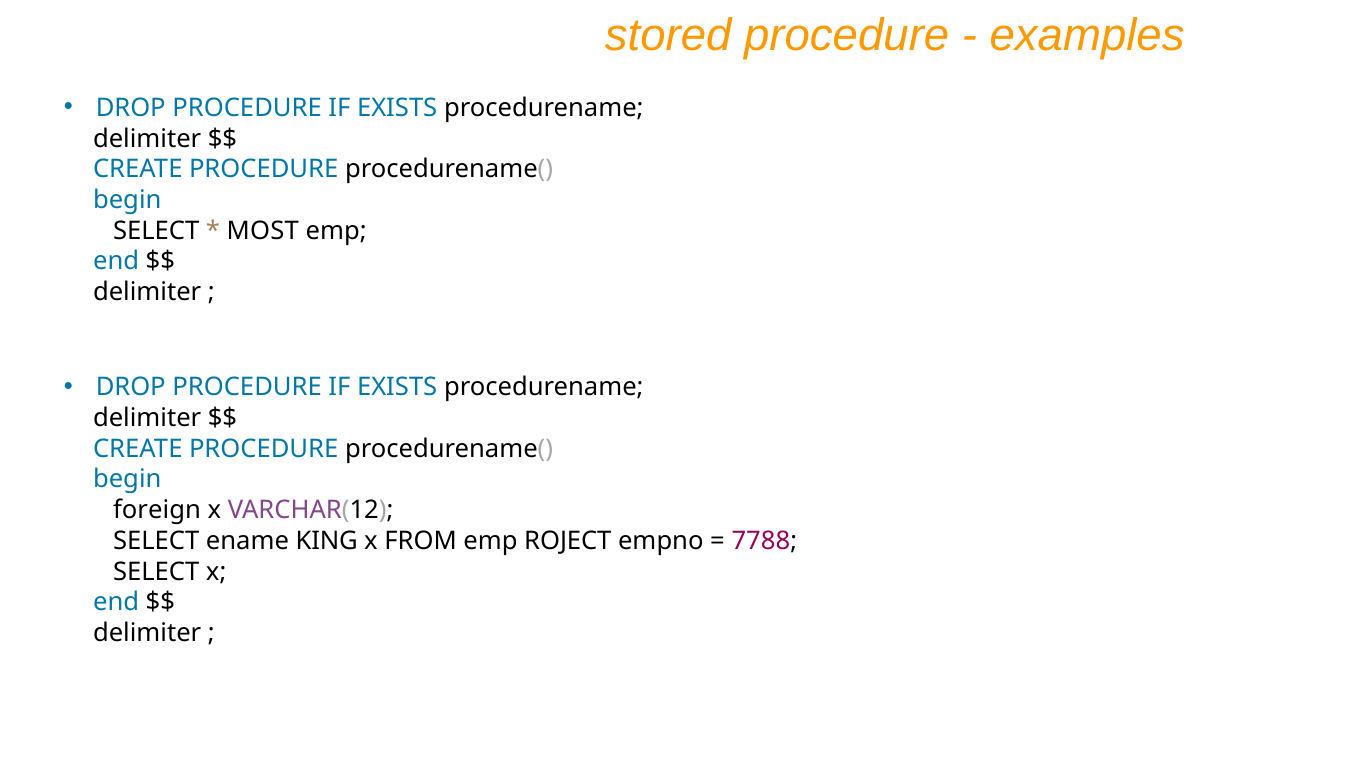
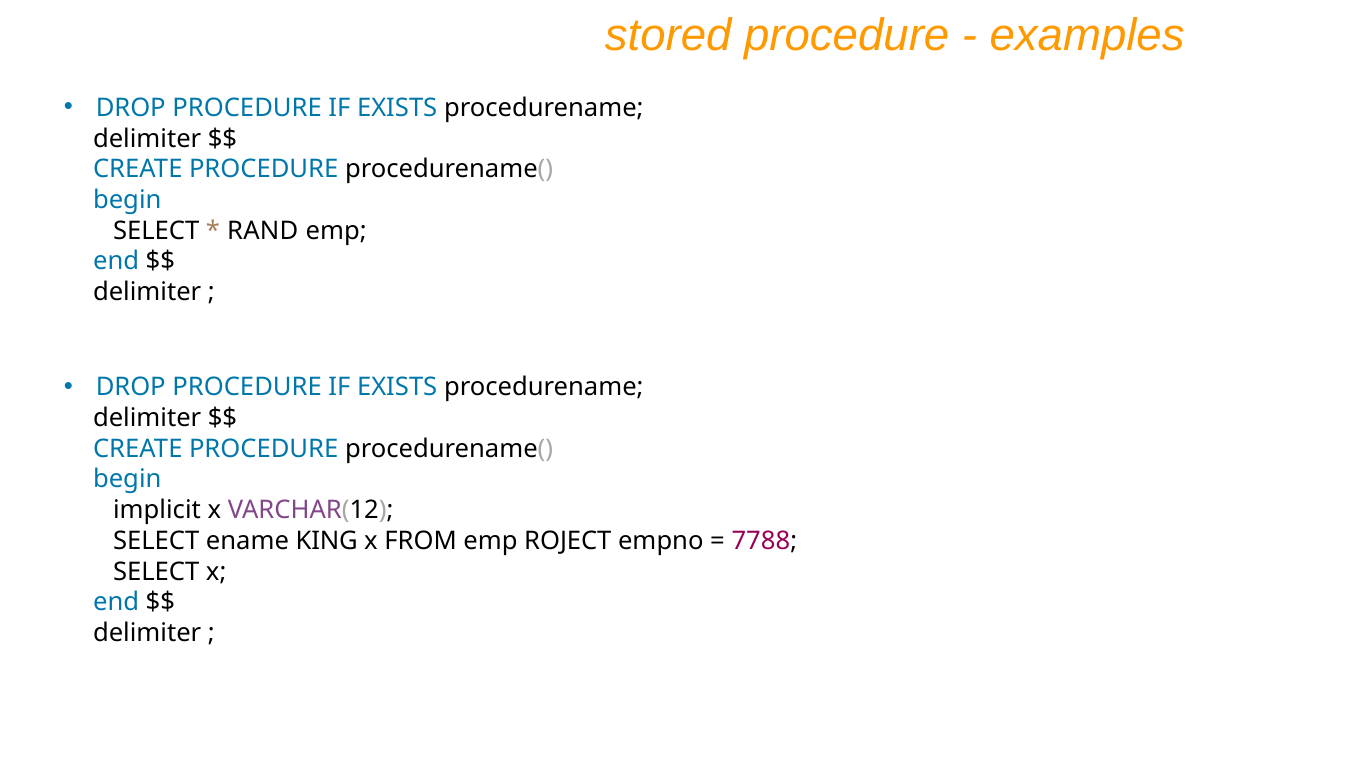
MOST: MOST -> RAND
foreign: foreign -> implicit
